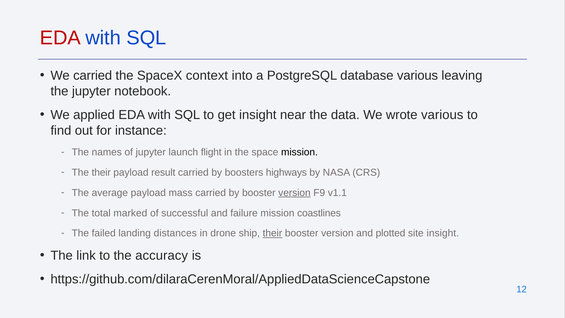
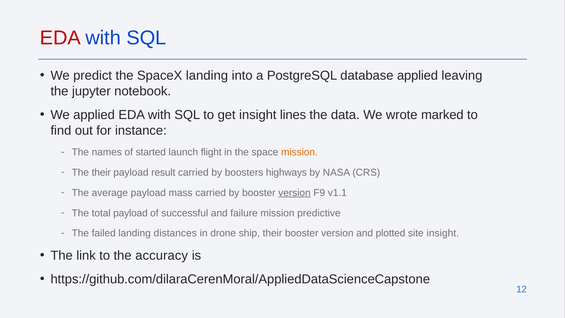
We carried: carried -> predict
SpaceX context: context -> landing
database various: various -> applied
near: near -> lines
wrote various: various -> marked
of jupyter: jupyter -> started
mission at (299, 152) colour: black -> orange
total marked: marked -> payload
coastlines: coastlines -> predictive
their at (272, 233) underline: present -> none
